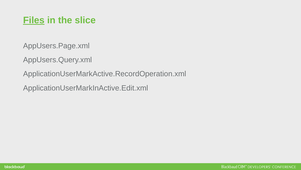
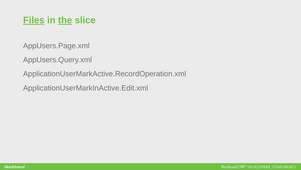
the underline: none -> present
